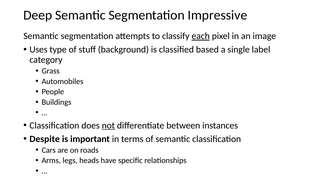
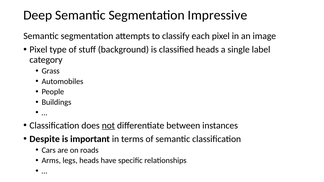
each underline: present -> none
Uses at (38, 50): Uses -> Pixel
classified based: based -> heads
